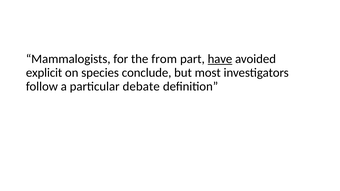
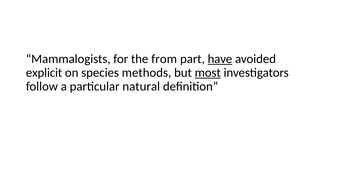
conclude: conclude -> methods
most underline: none -> present
debate: debate -> natural
